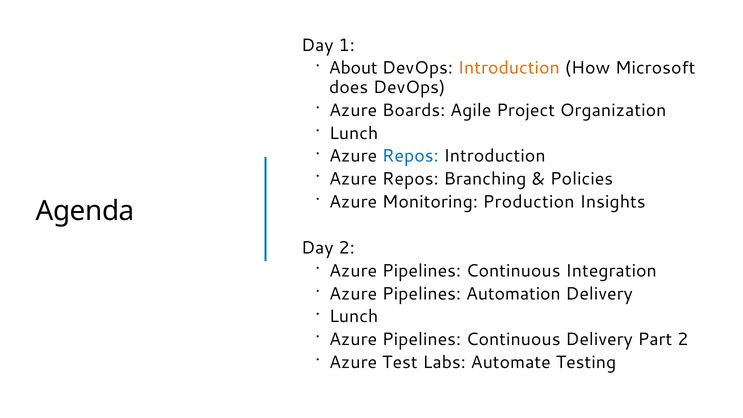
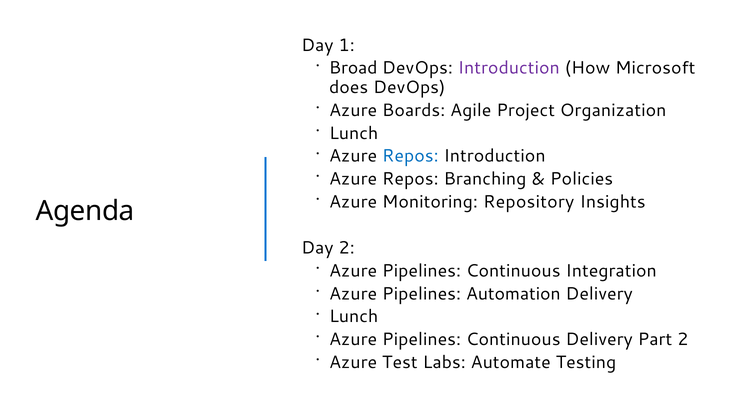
About: About -> Broad
Introduction at (509, 68) colour: orange -> purple
Production: Production -> Repository
